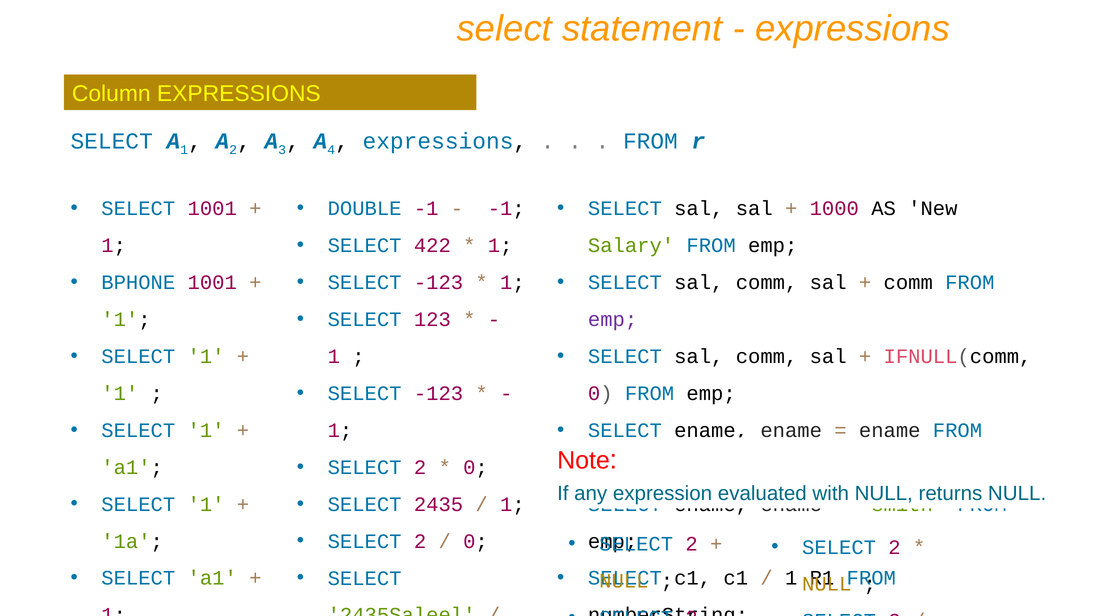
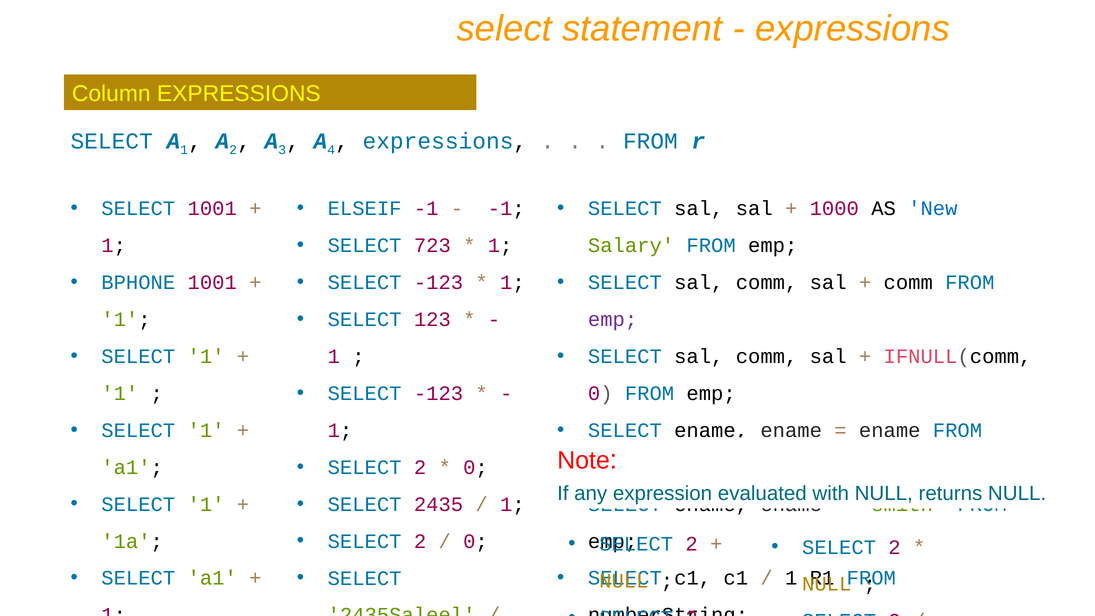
New colour: black -> blue
DOUBLE: DOUBLE -> ELSEIF
422: 422 -> 723
